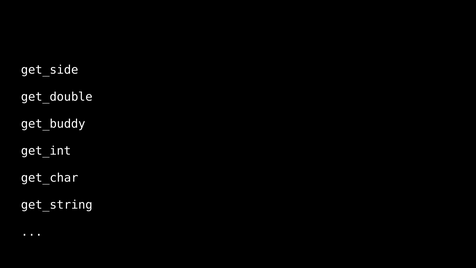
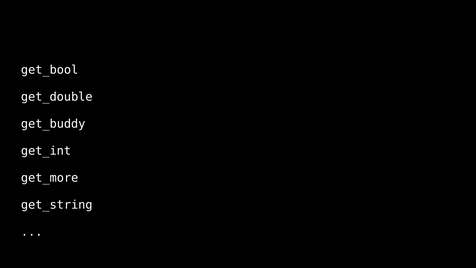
get_side: get_side -> get_bool
get_char: get_char -> get_more
